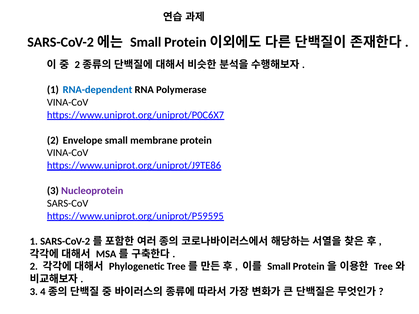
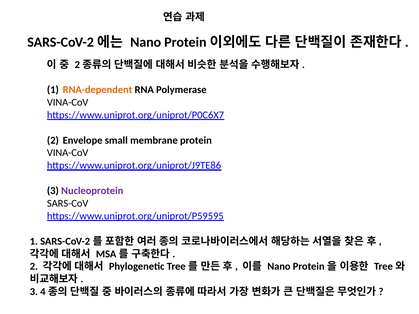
Small at (146, 42): Small -> Nano
RNA-dependent colour: blue -> orange
Small at (279, 267): Small -> Nano
